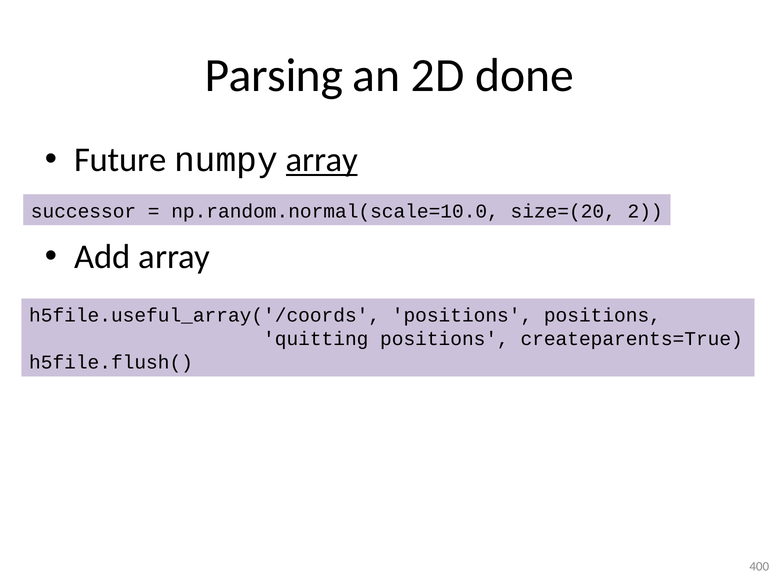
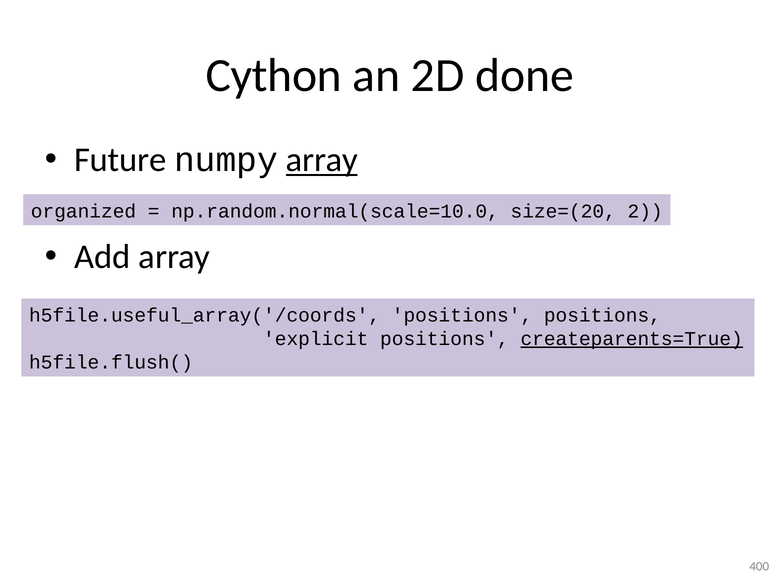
Parsing: Parsing -> Cython
successor: successor -> organized
quitting: quitting -> explicit
createparents=True underline: none -> present
